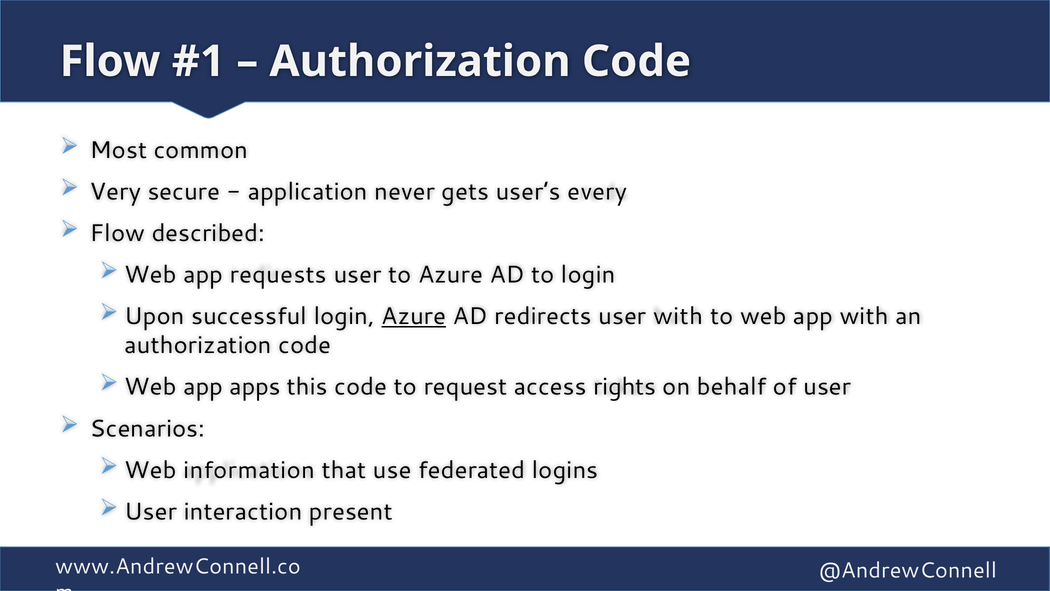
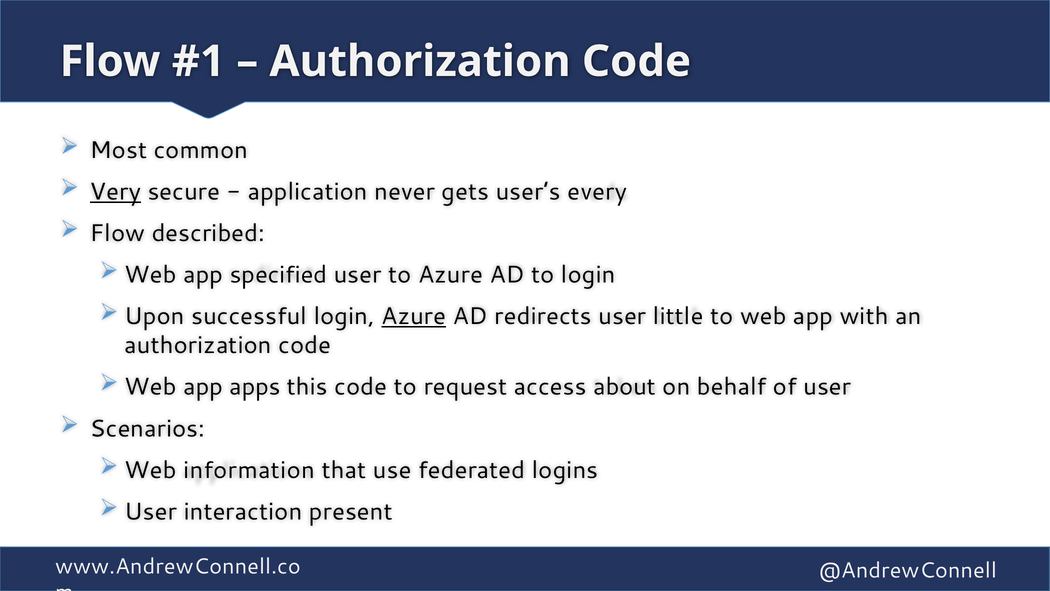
Very underline: none -> present
requests: requests -> specified
user with: with -> little
rights: rights -> about
